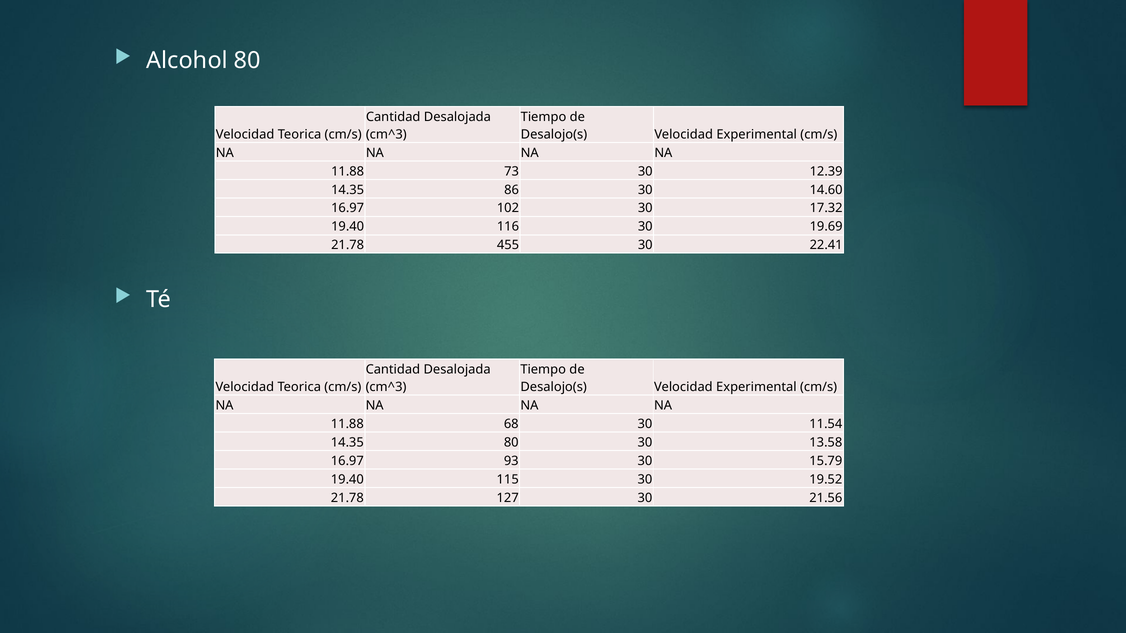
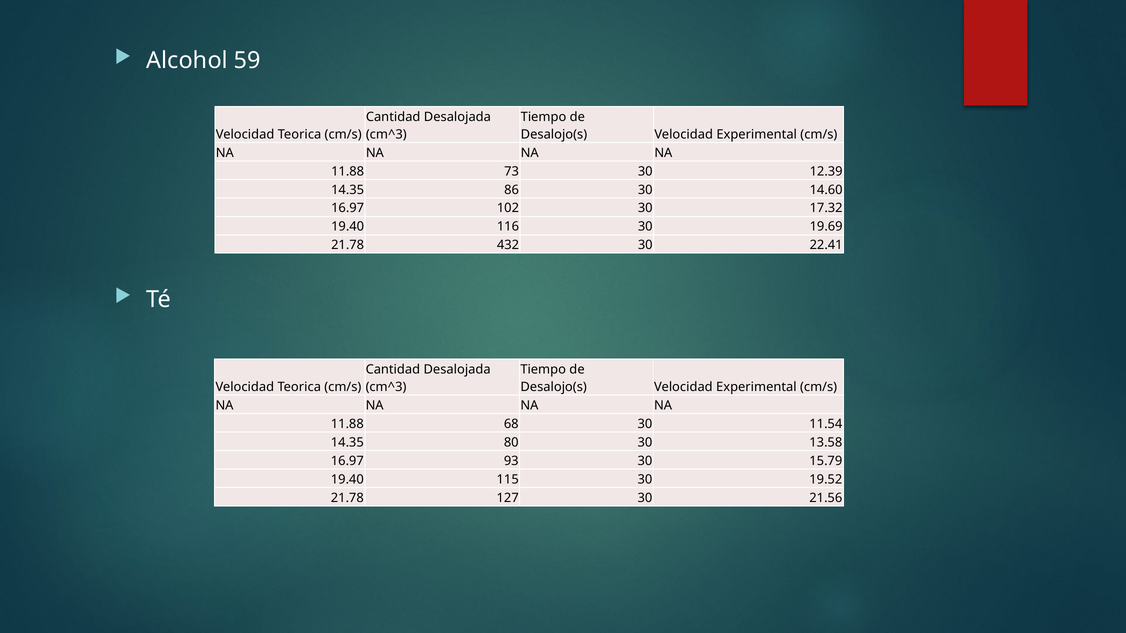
Alcohol 80: 80 -> 59
455: 455 -> 432
